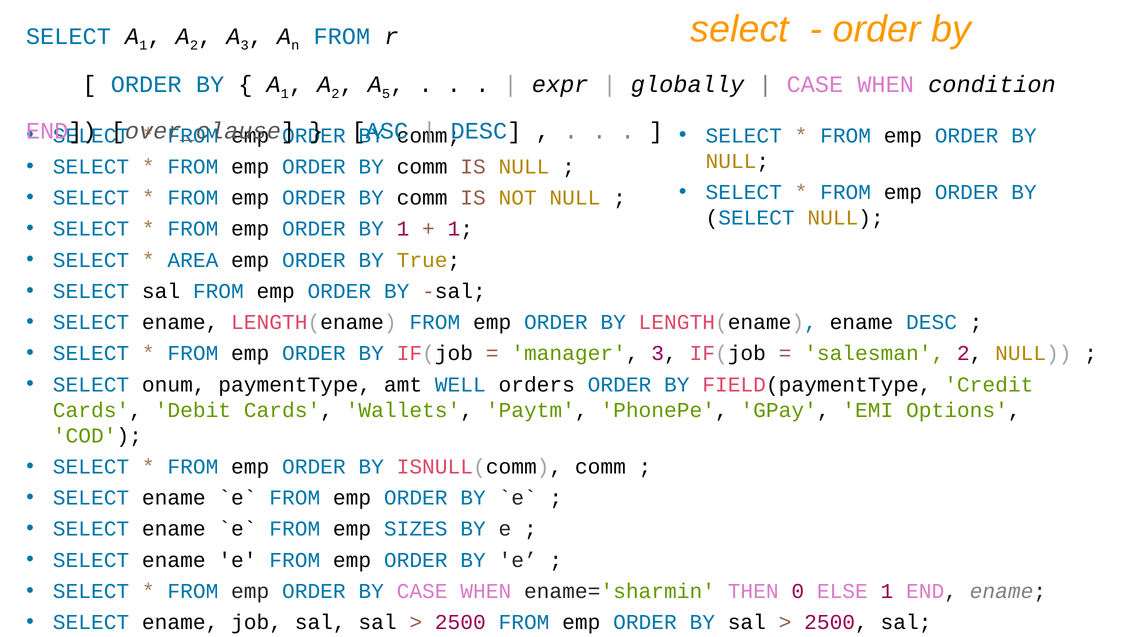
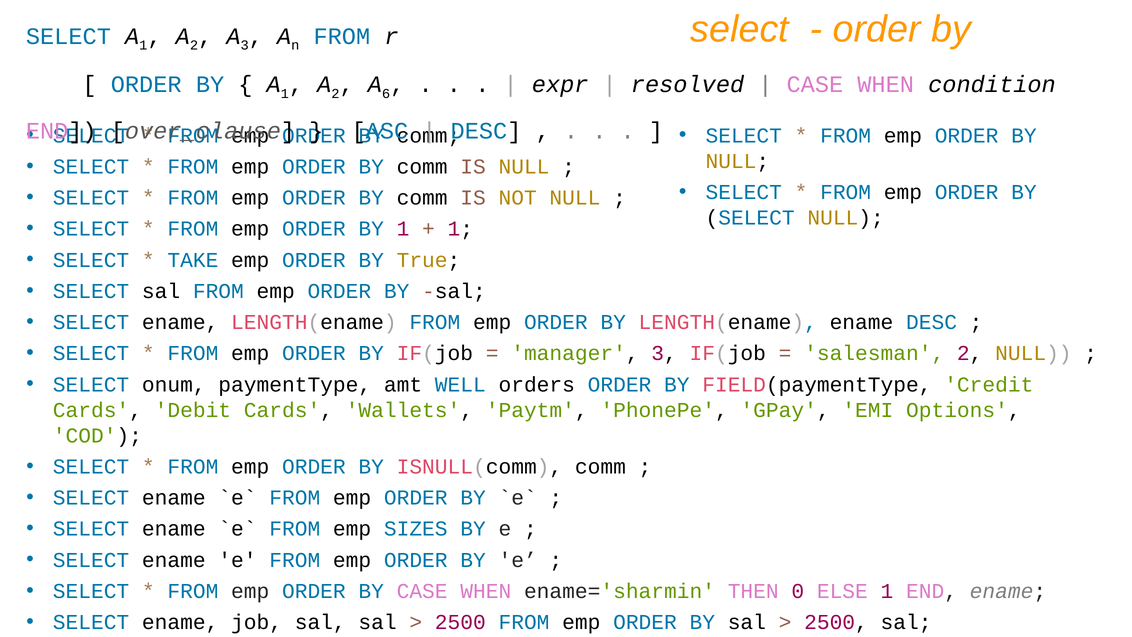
5: 5 -> 6
globally: globally -> resolved
AREA: AREA -> TAKE
